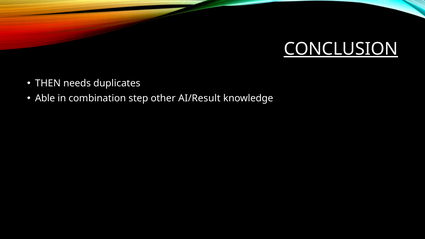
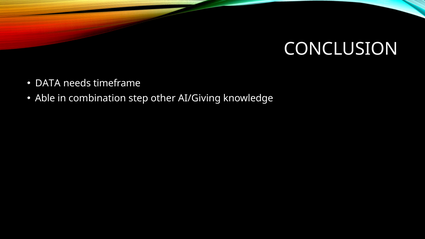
CONCLUSION underline: present -> none
THEN: THEN -> DATA
duplicates: duplicates -> timeframe
AI/Result: AI/Result -> AI/Giving
